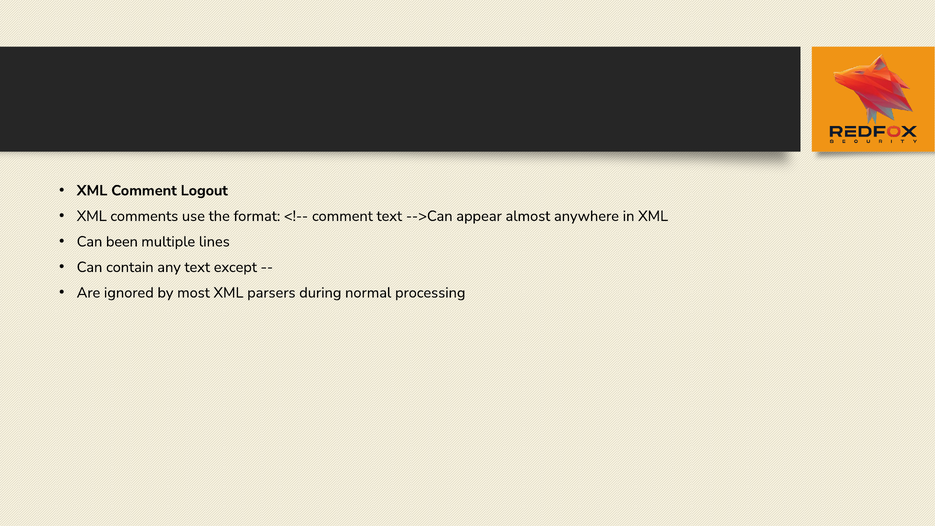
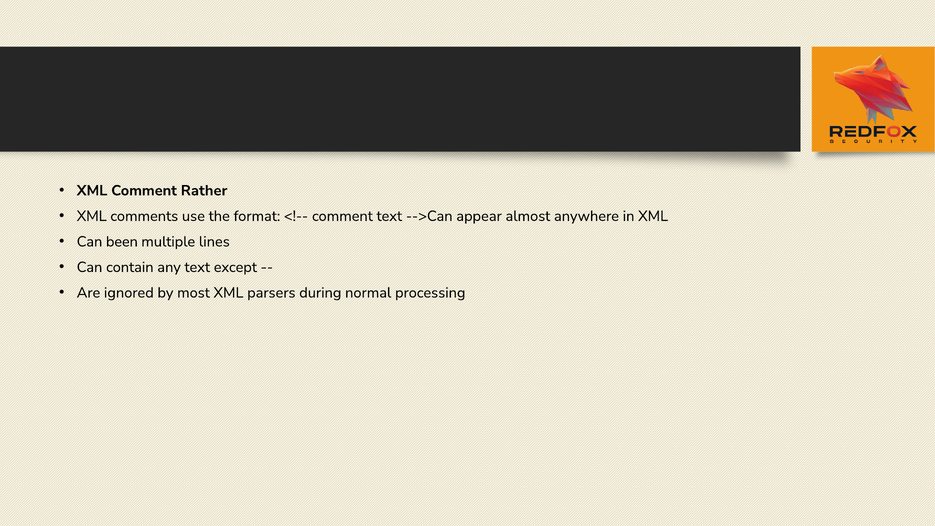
Logout: Logout -> Rather
